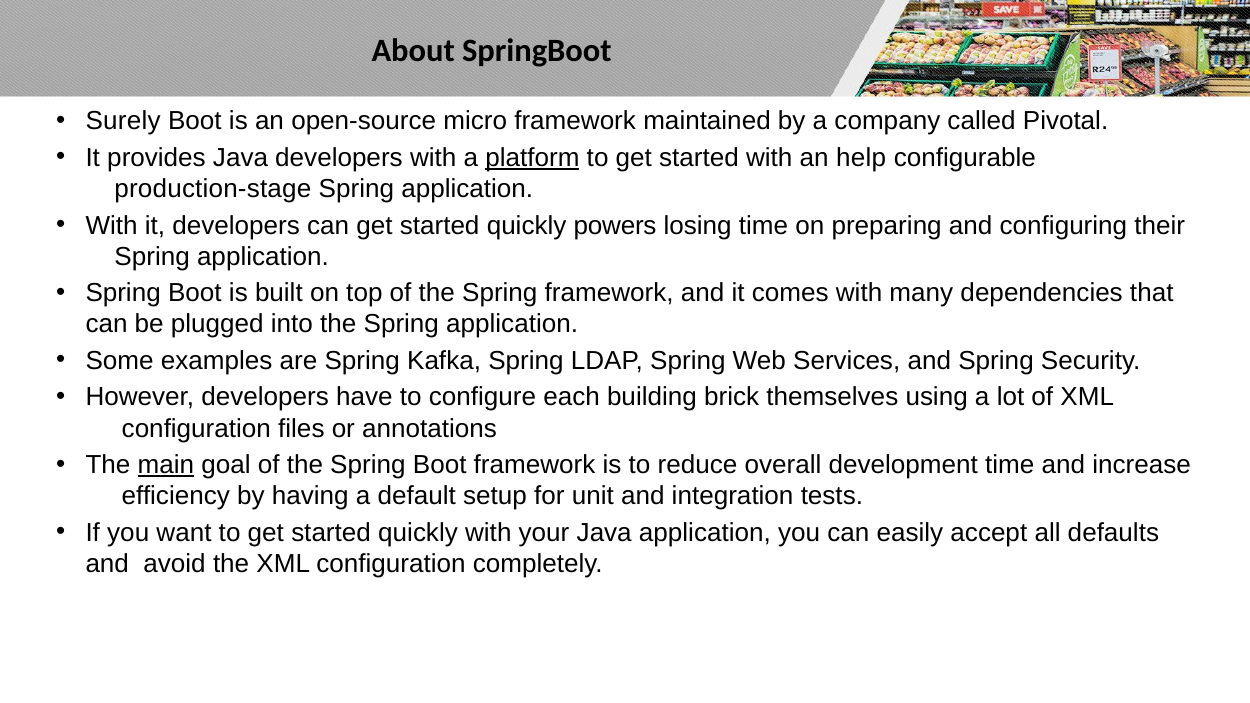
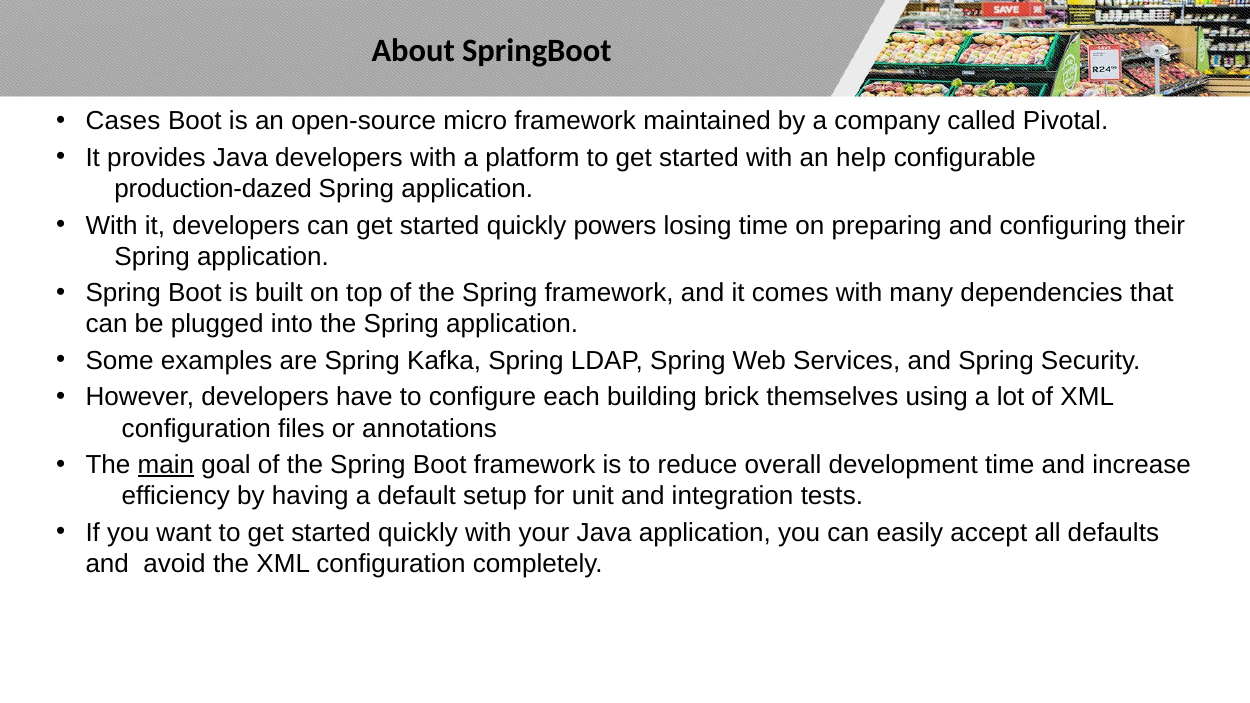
Surely: Surely -> Cases
platform underline: present -> none
production-stage: production-stage -> production-dazed
